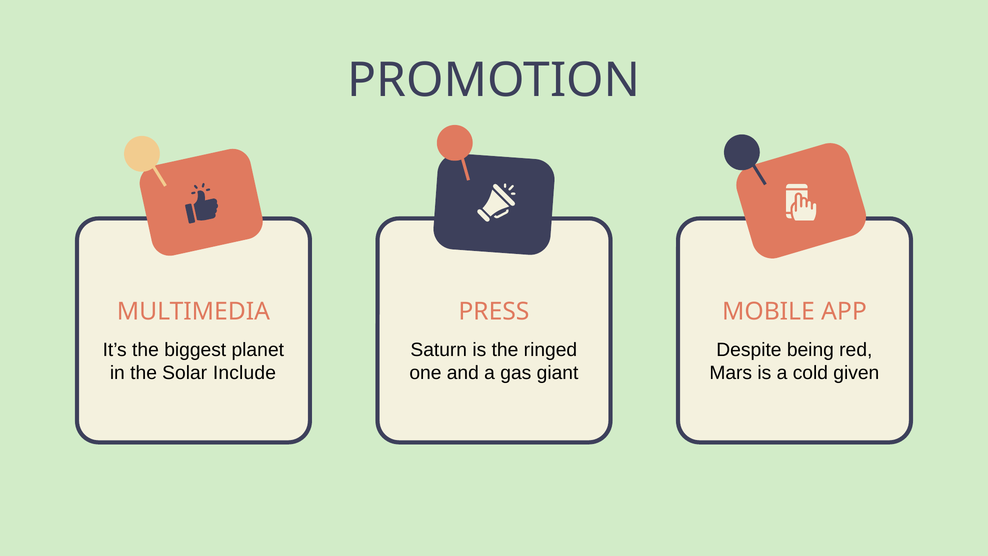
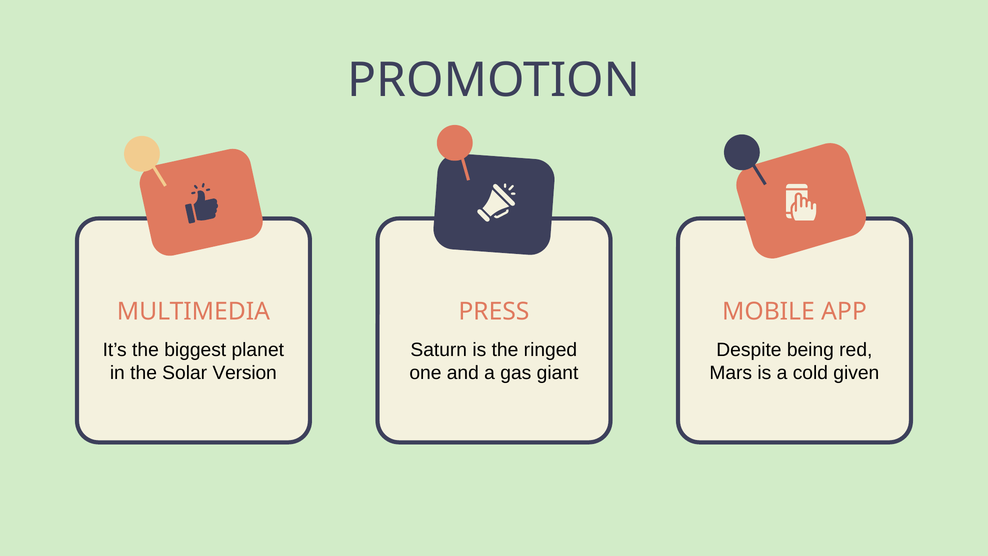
Include: Include -> Version
